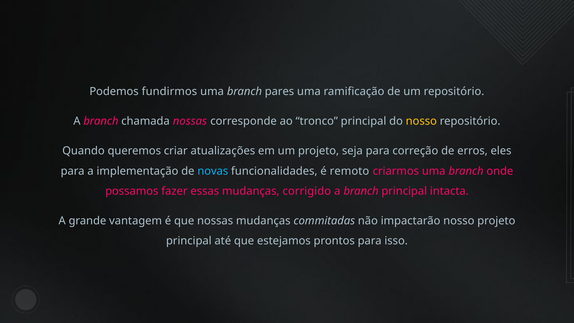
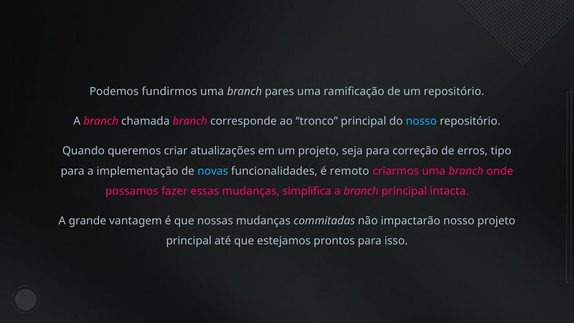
chamada nossas: nossas -> branch
nosso at (421, 121) colour: yellow -> light blue
eles: eles -> tipo
corrigido: corrigido -> simplifica
